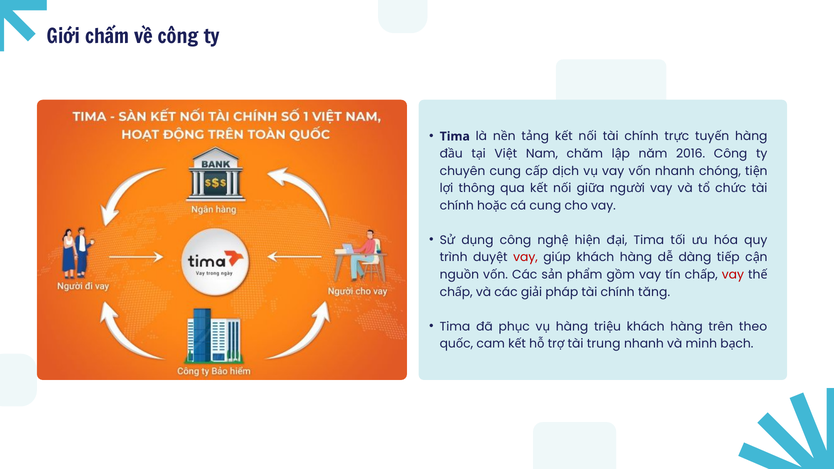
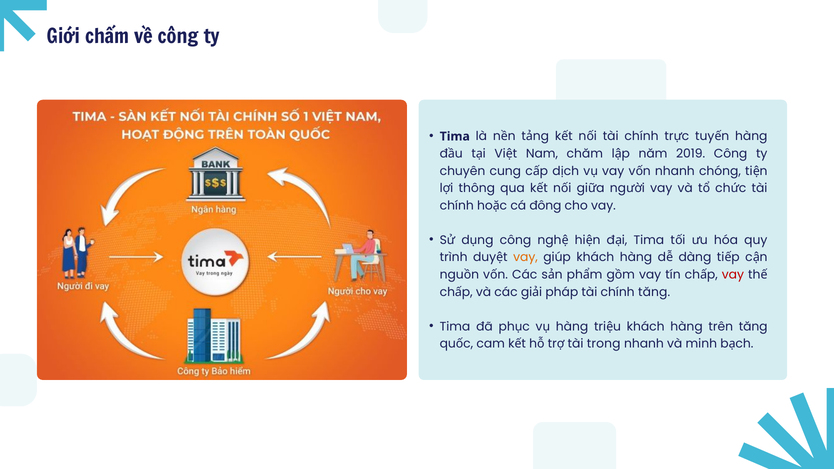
2016: 2016 -> 2019
cá cung: cung -> đông
vay at (525, 257) colour: red -> orange
trên theo: theo -> tăng
trung: trung -> trong
